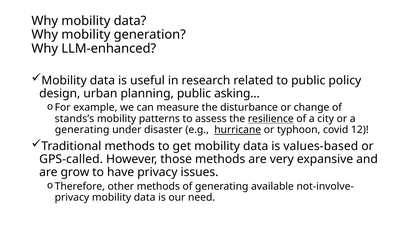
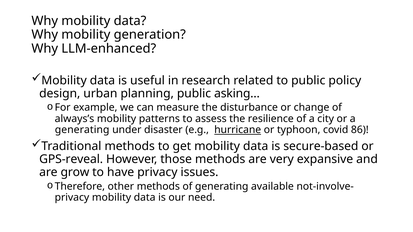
stands’s: stands’s -> always’s
resilience underline: present -> none
12: 12 -> 86
values-based: values-based -> secure-based
GPS-called: GPS-called -> GPS-reveal
